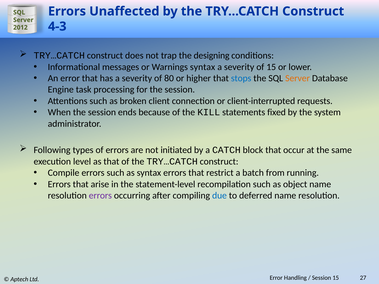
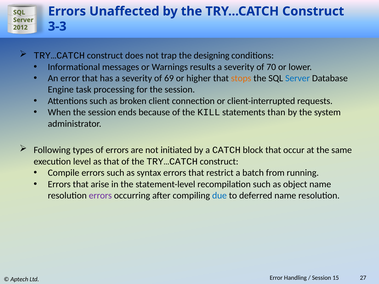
4-3: 4-3 -> 3-3
Warnings syntax: syntax -> results
of 15: 15 -> 70
80: 80 -> 69
stops colour: blue -> orange
Server at (298, 78) colour: orange -> blue
fixed: fixed -> than
